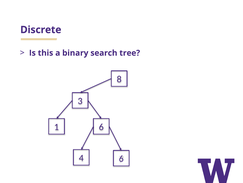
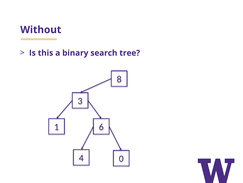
Discrete: Discrete -> Without
4 6: 6 -> 0
